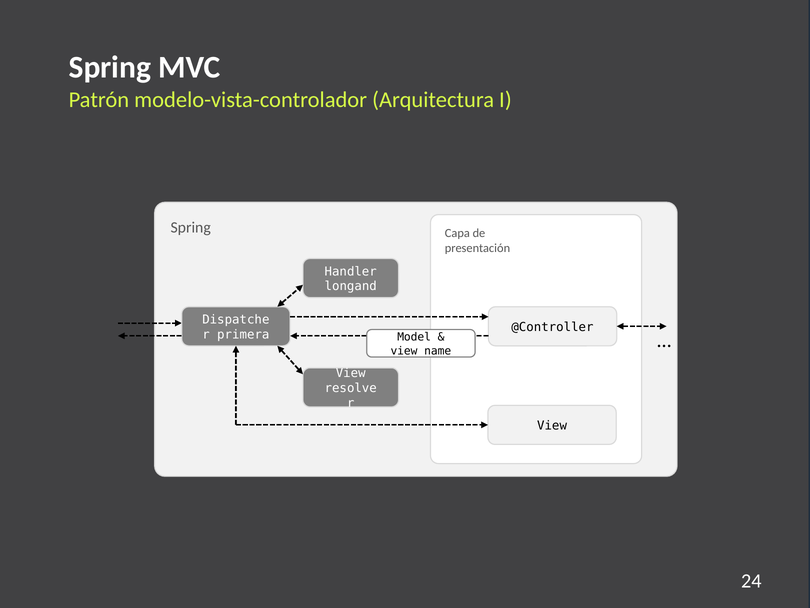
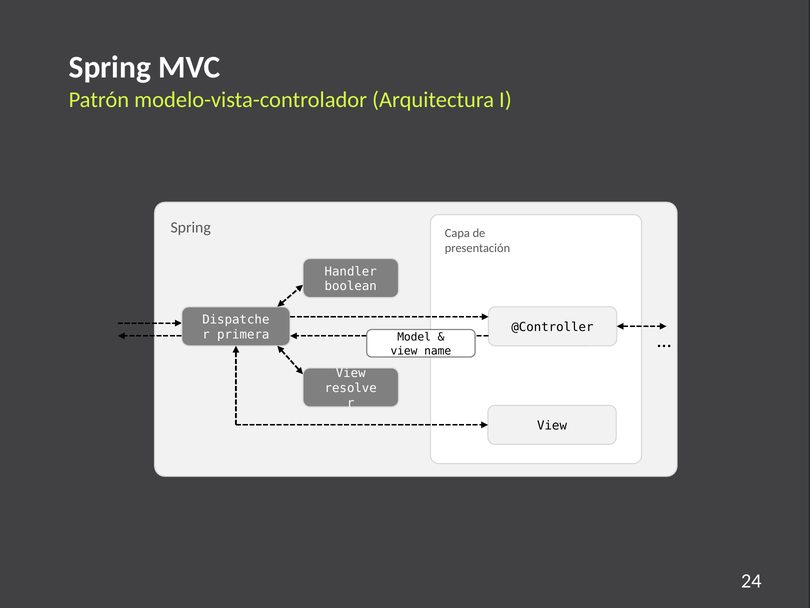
longand: longand -> boolean
